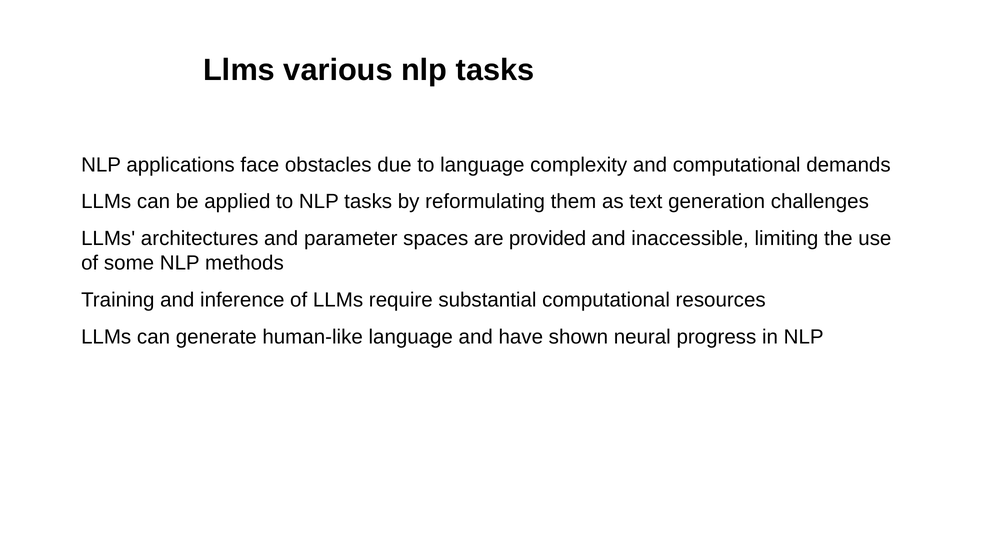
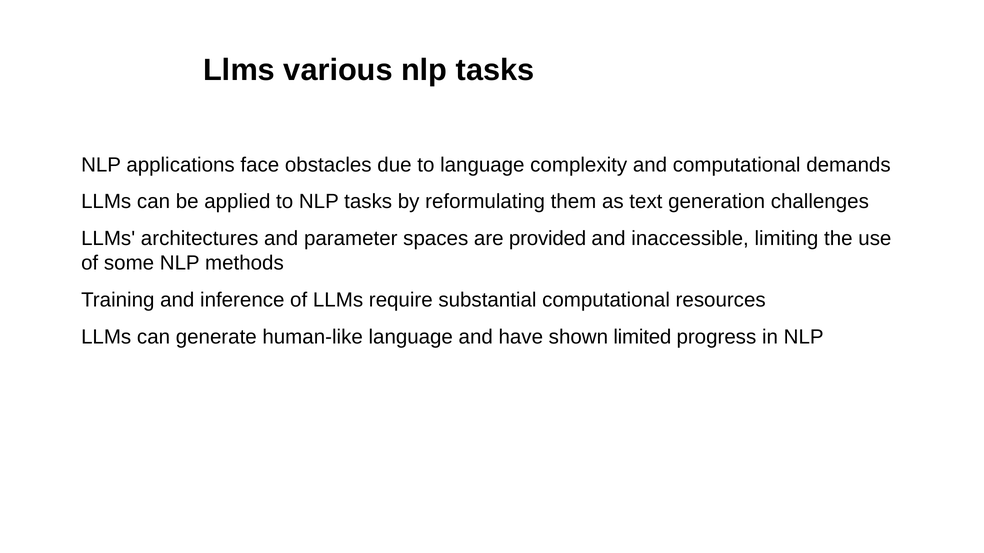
neural: neural -> limited
